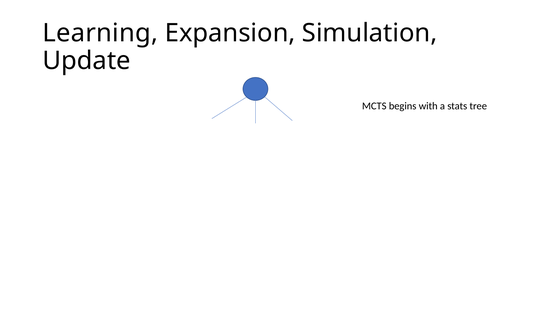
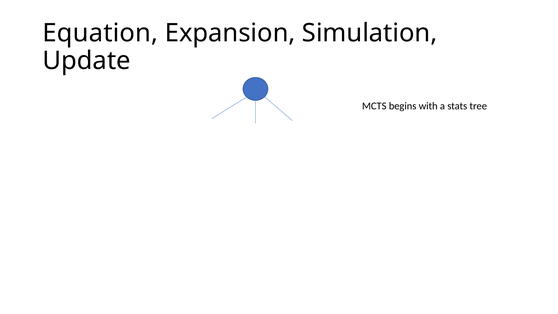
Learning: Learning -> Equation
